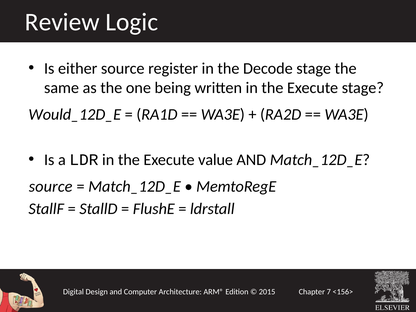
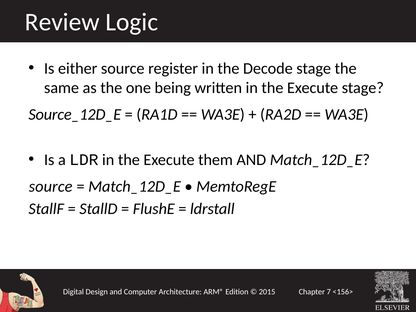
Would_12D_E: Would_12D_E -> Source_12D_E
value: value -> them
